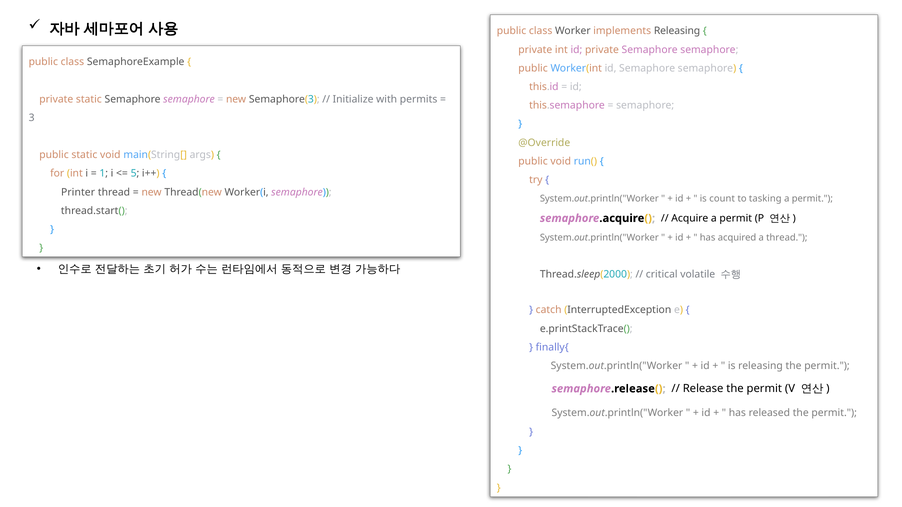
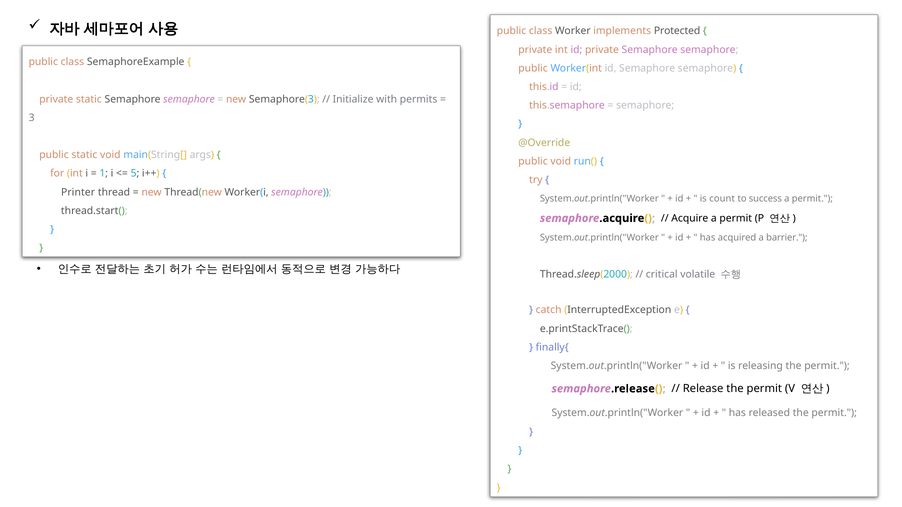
implements Releasing: Releasing -> Protected
tasking: tasking -> success
a thread: thread -> barrier
